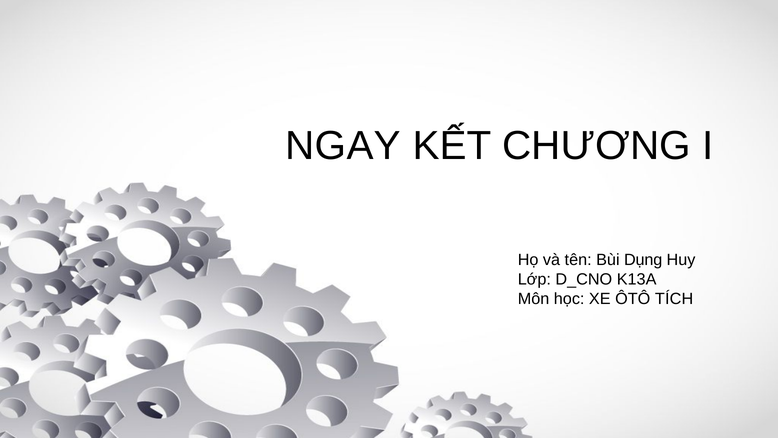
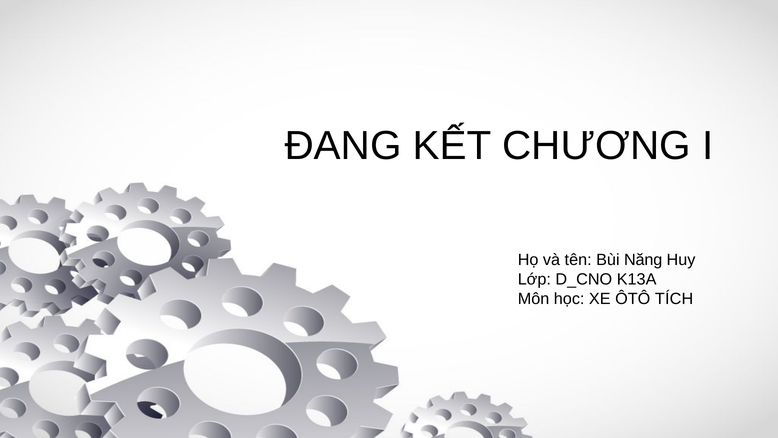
NGAY: NGAY -> ĐANG
Dụng: Dụng -> Năng
